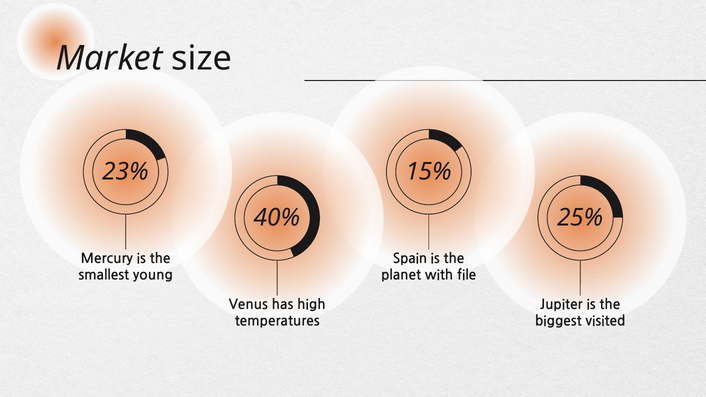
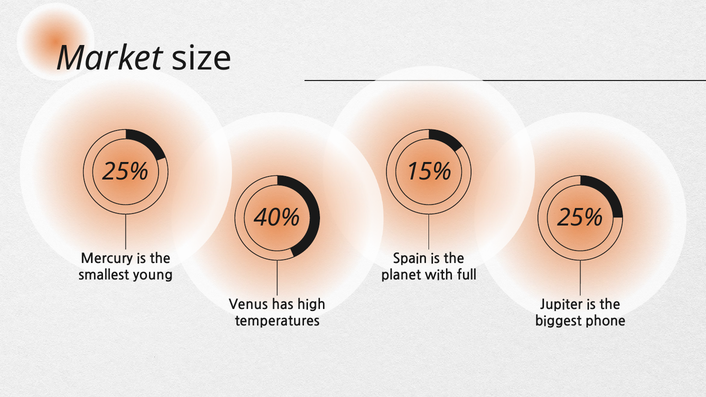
23% at (126, 172): 23% -> 25%
file: file -> full
visited: visited -> phone
